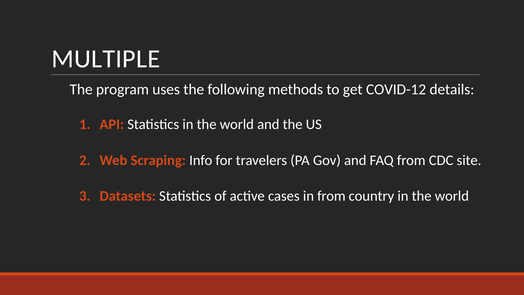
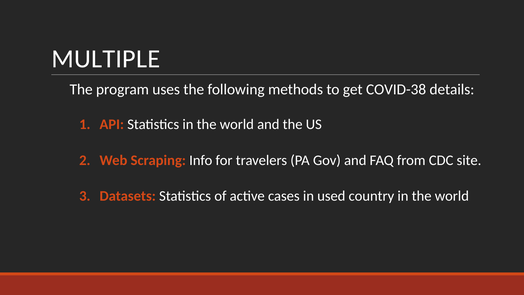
COVID-12: COVID-12 -> COVID-38
in from: from -> used
